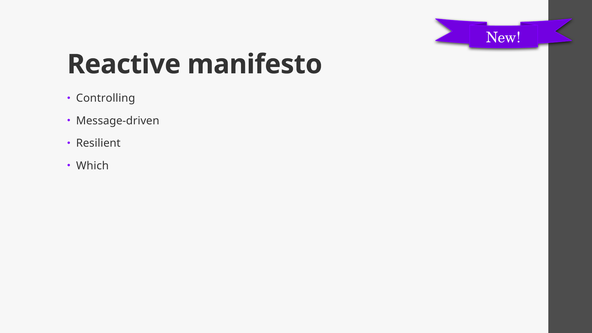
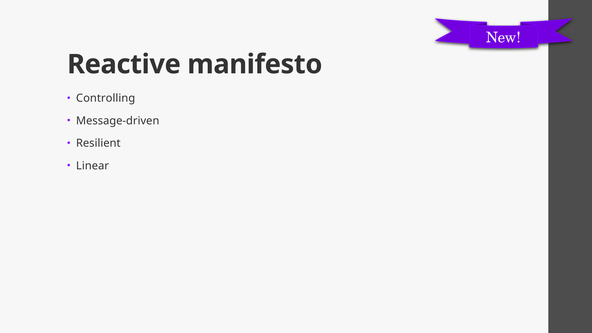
Which: Which -> Linear
